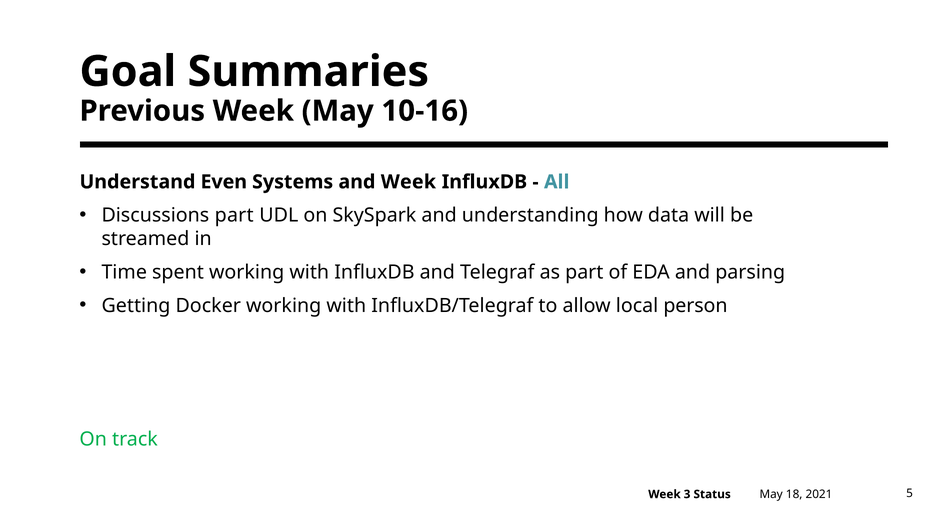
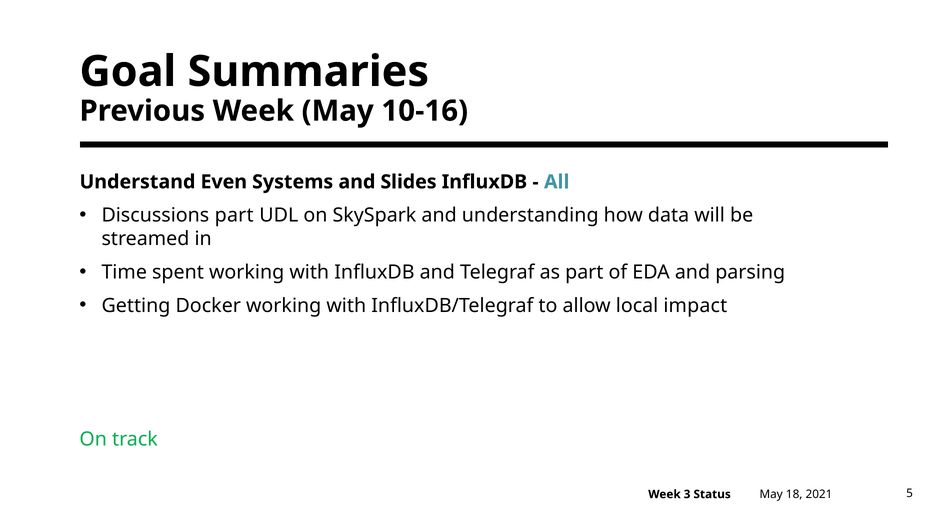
and Week: Week -> Slides
person: person -> impact
